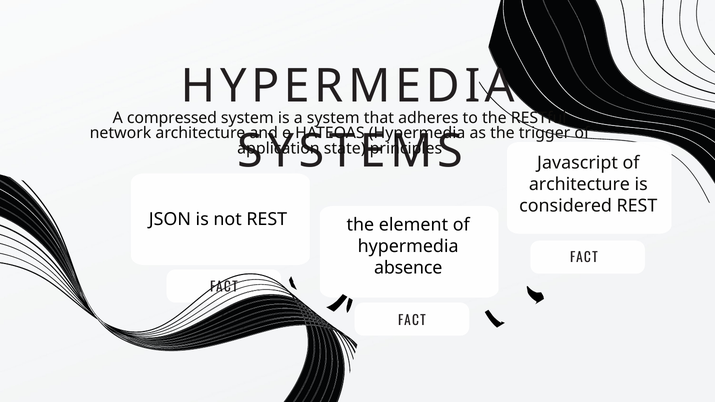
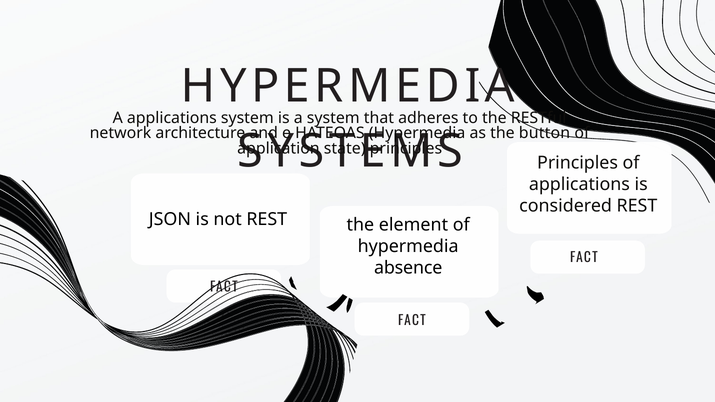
A compressed: compressed -> applications
trigger: trigger -> button
Javascript at (578, 163): Javascript -> Principles
architecture at (579, 185): architecture -> applications
